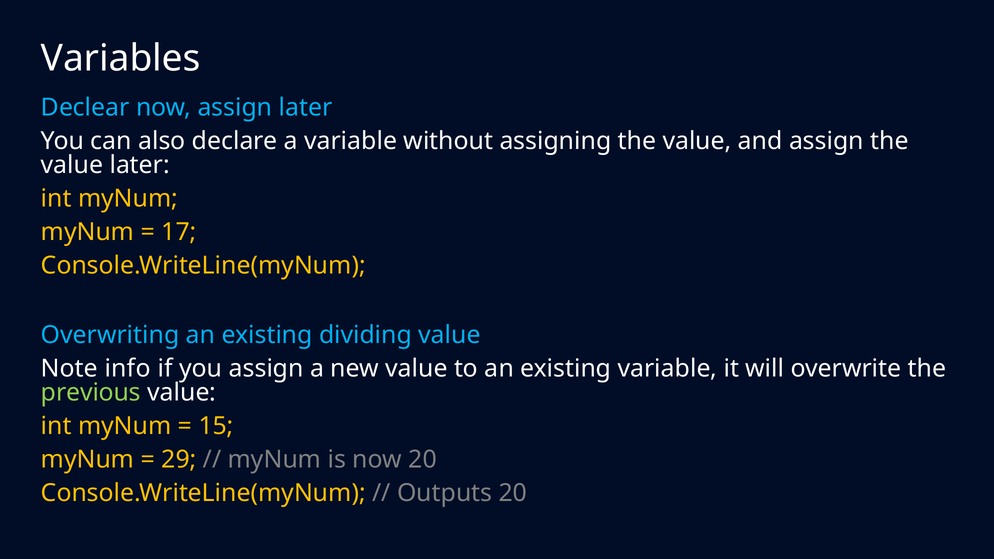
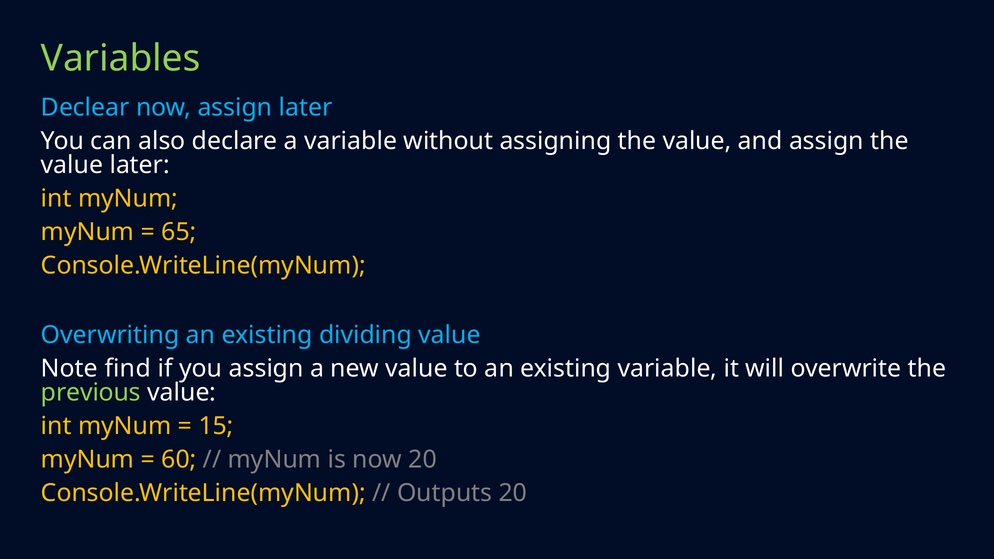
Variables colour: white -> light green
17: 17 -> 65
info: info -> find
29: 29 -> 60
